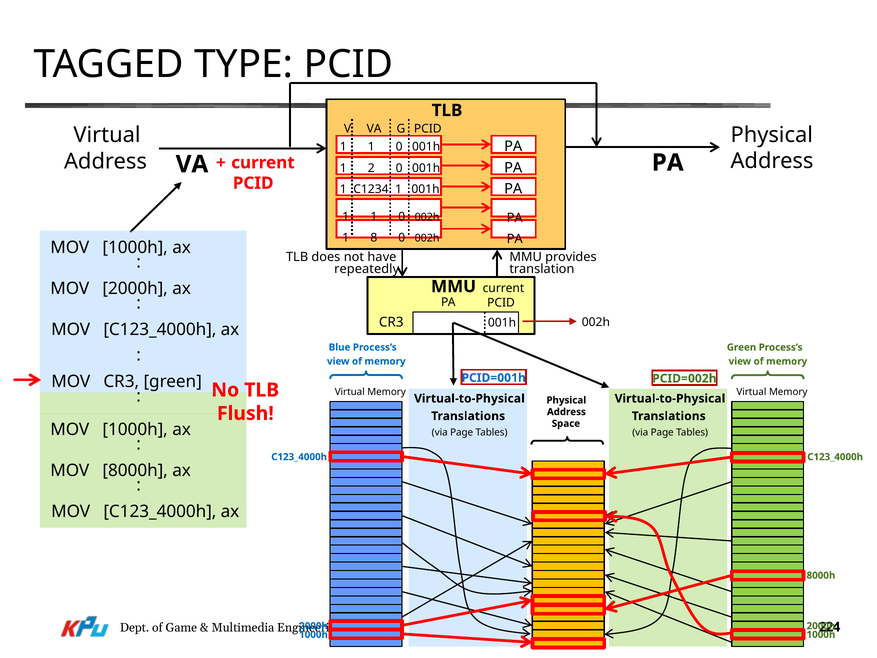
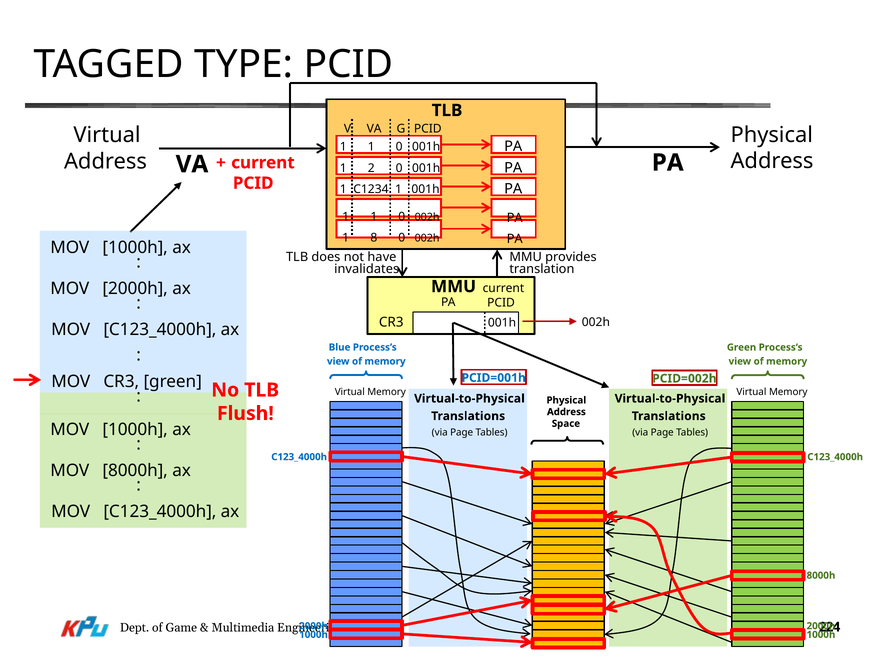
repeatedly: repeatedly -> invalidates
